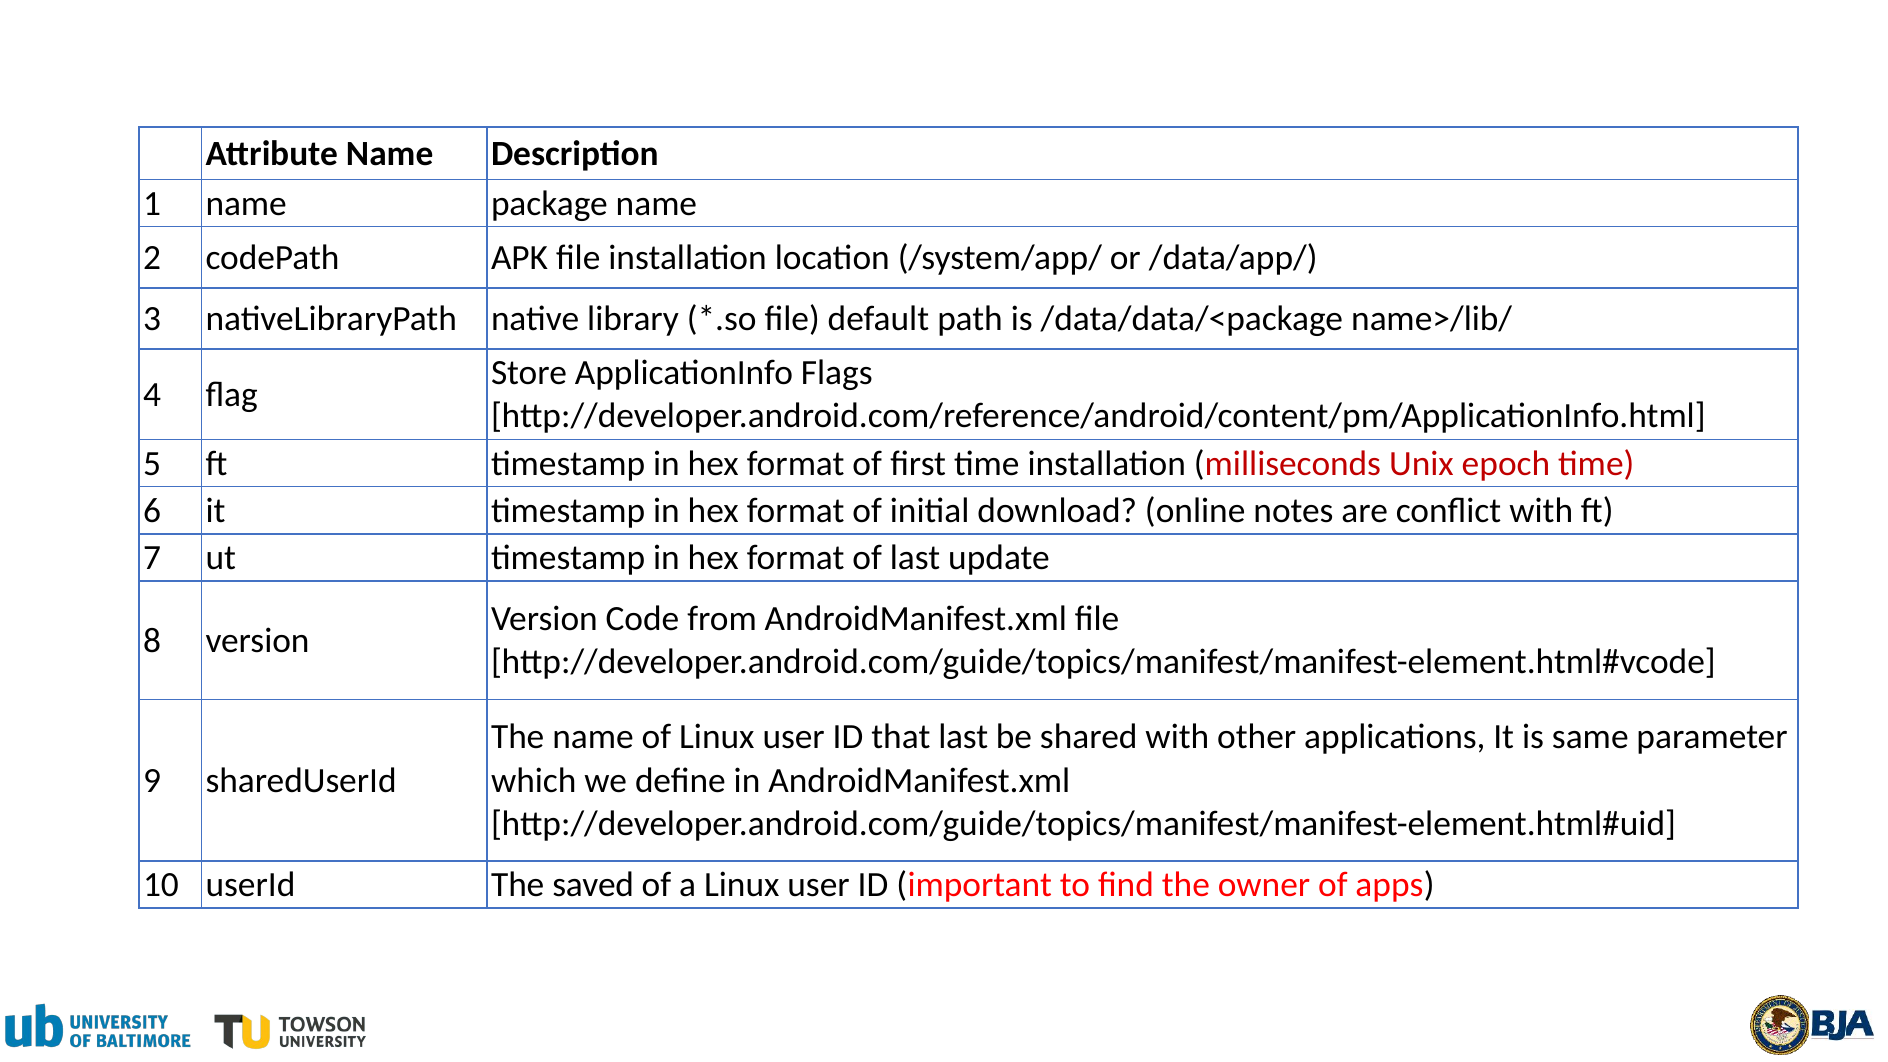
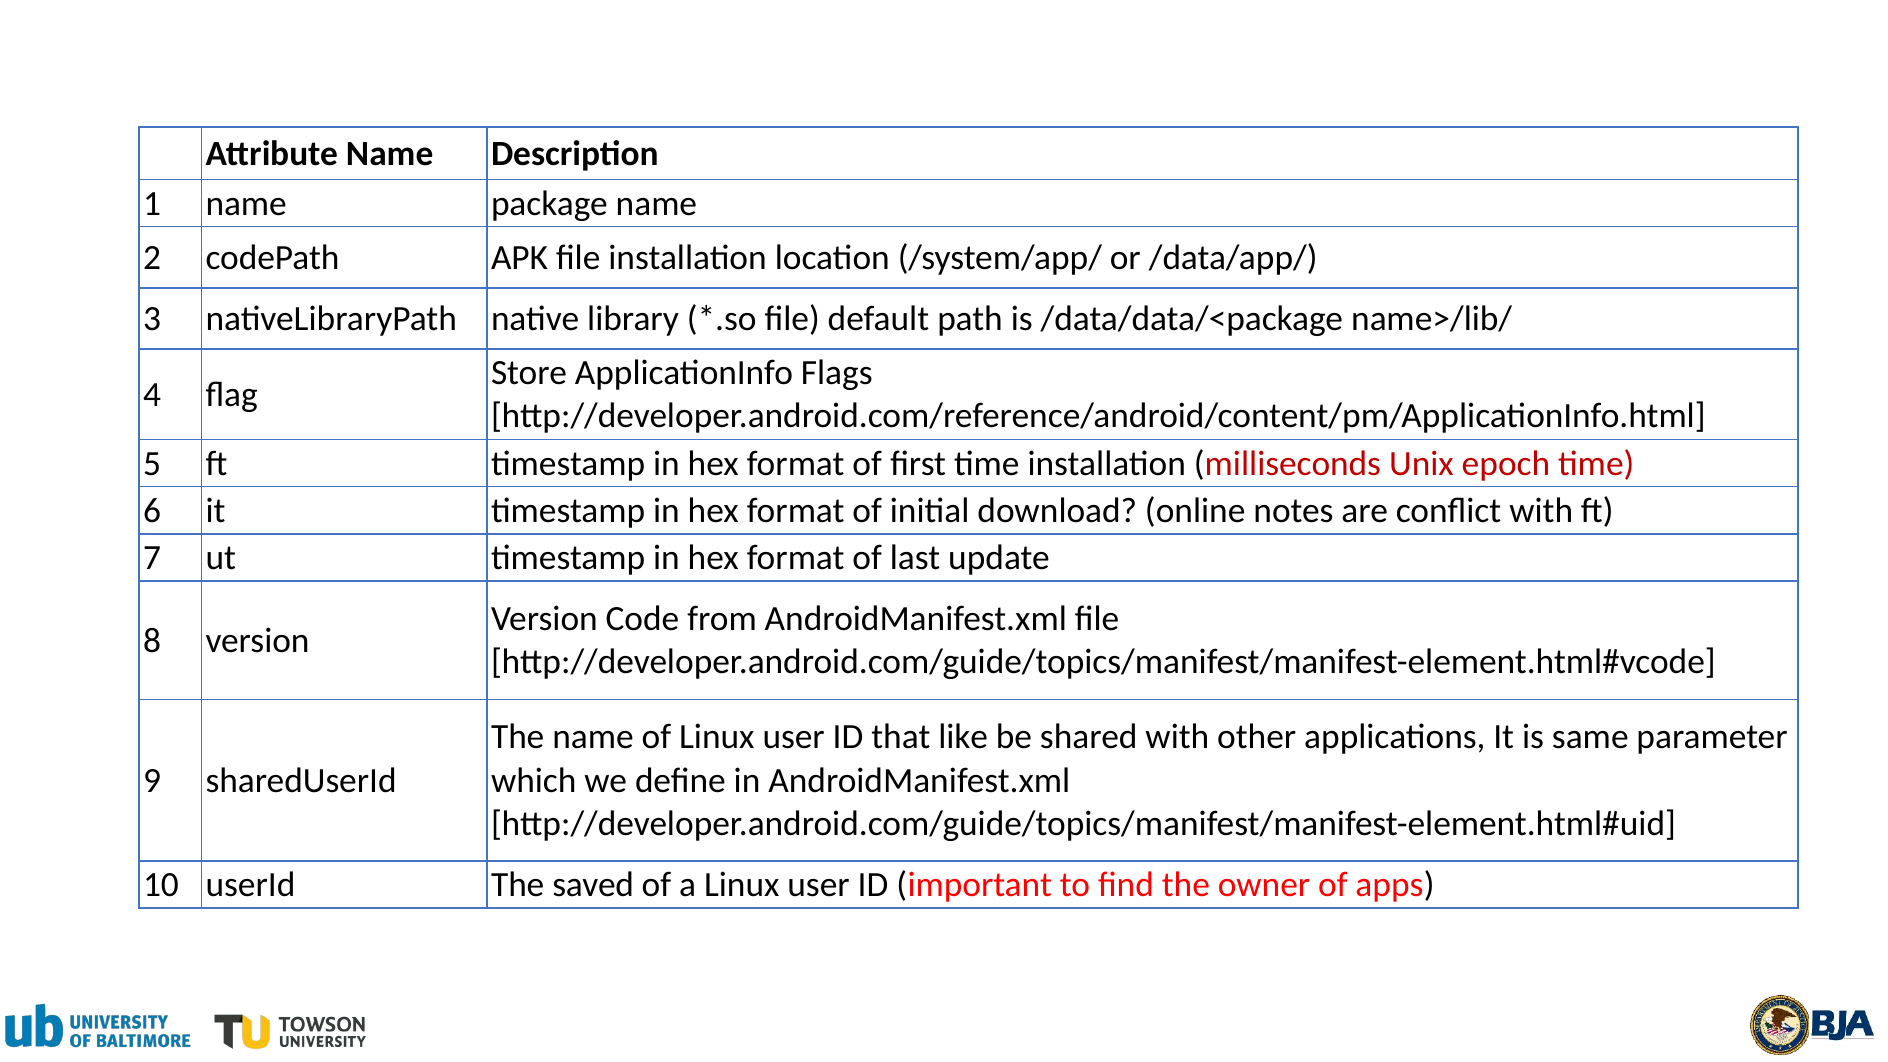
that last: last -> like
